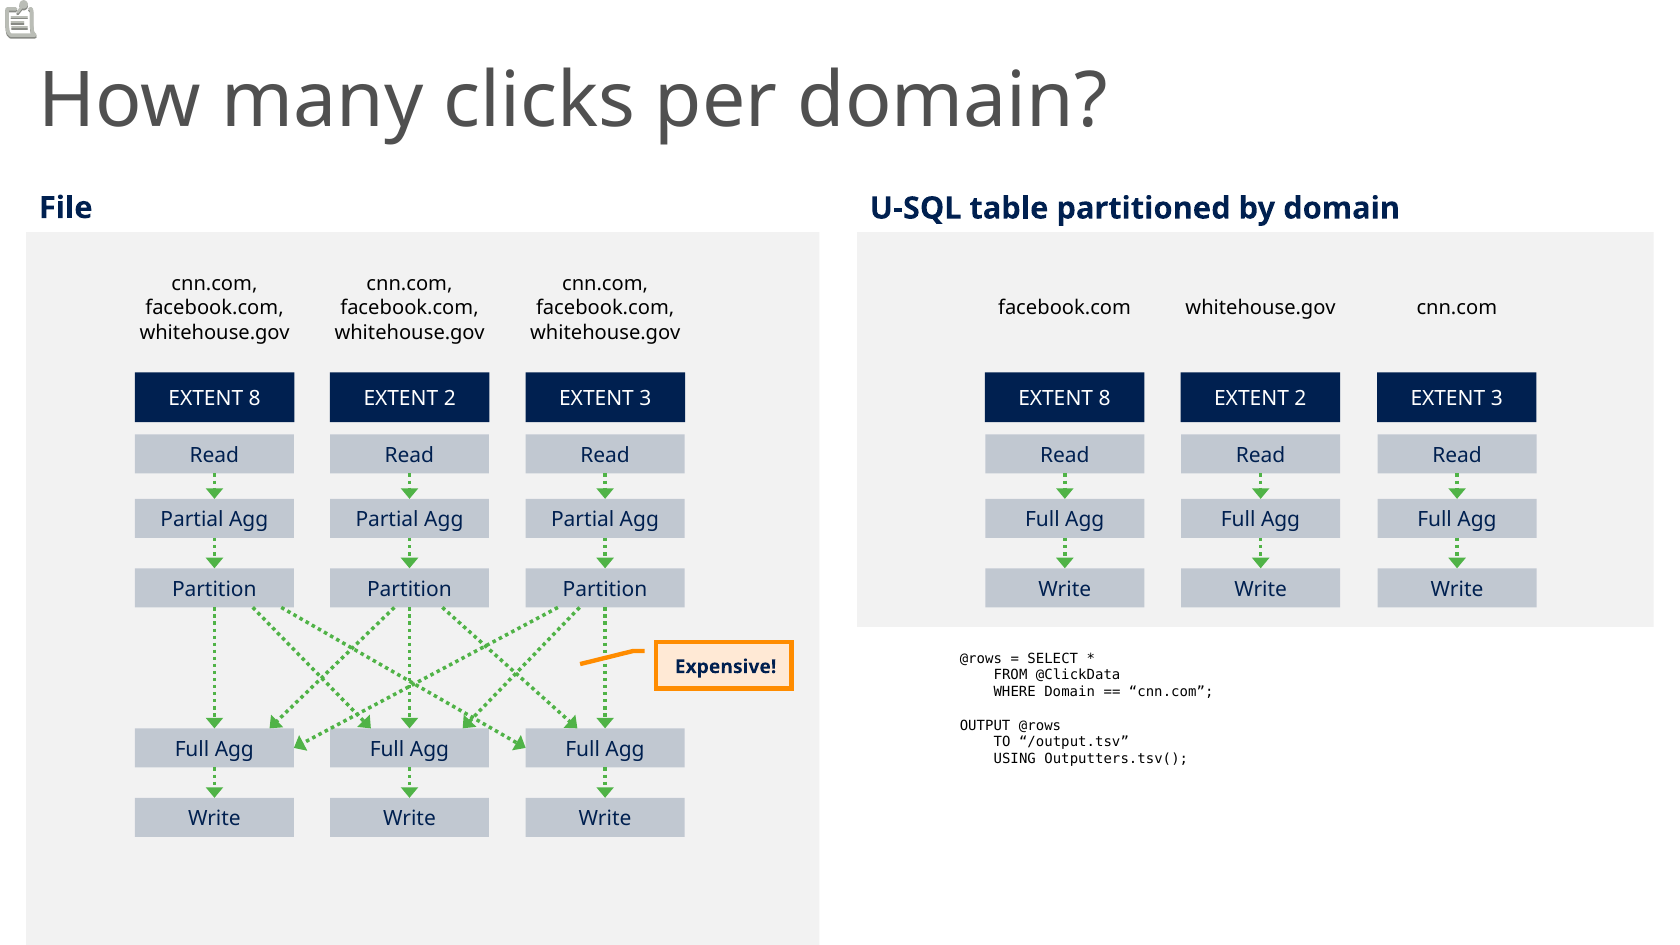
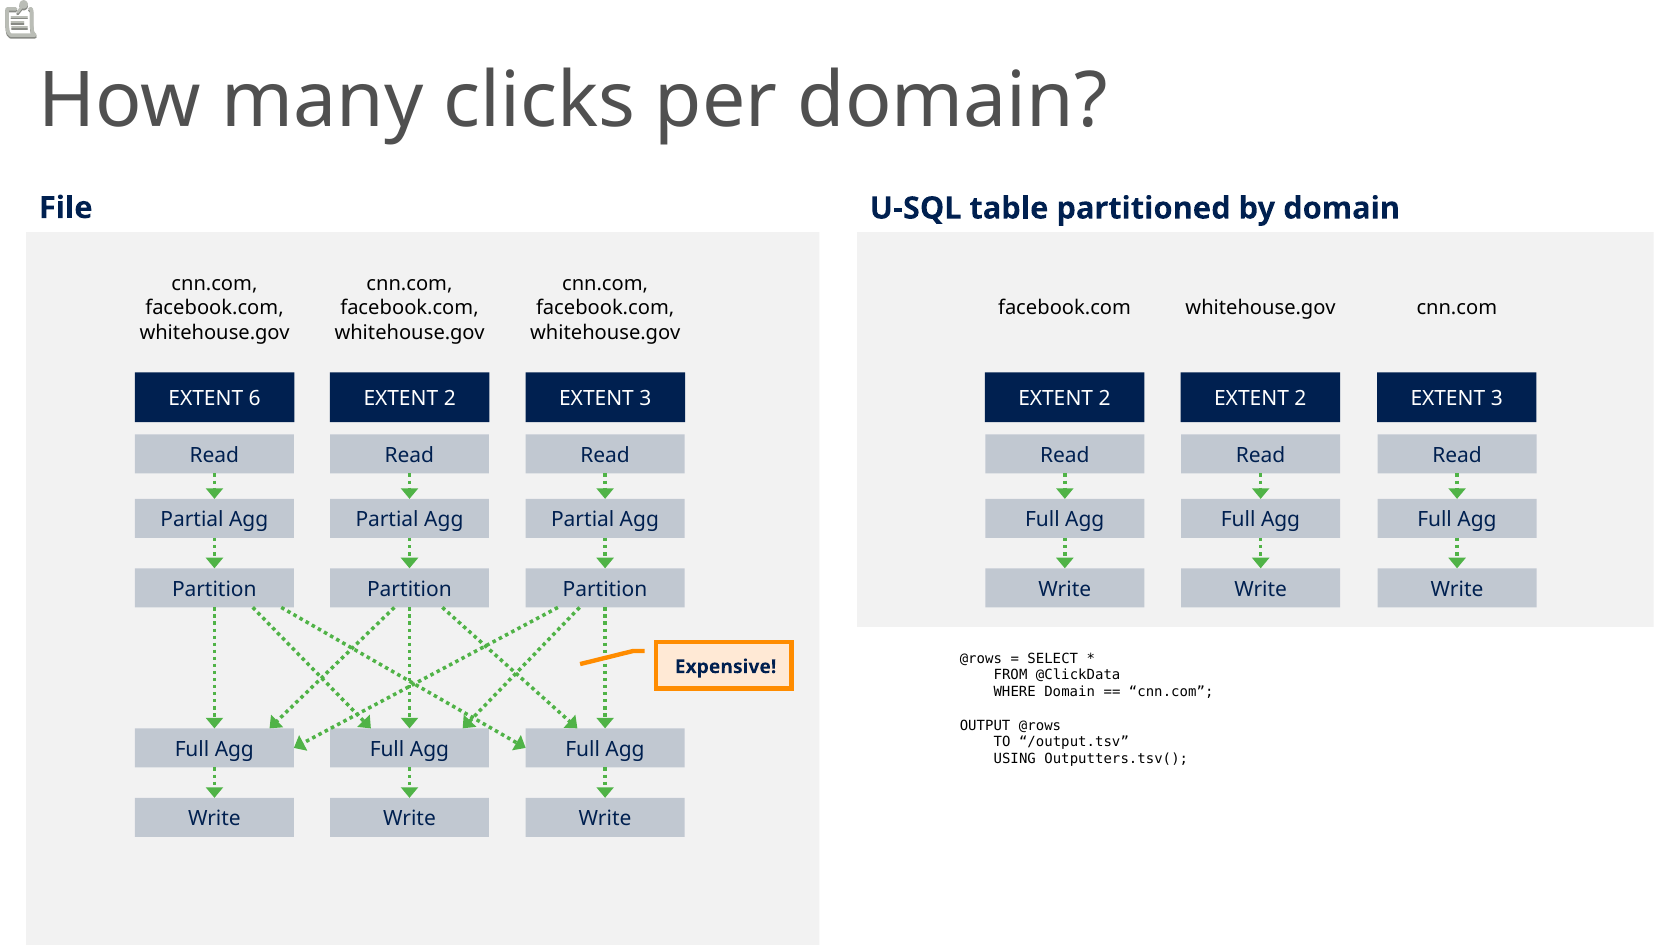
8 at (255, 399): 8 -> 6
8 at (1105, 399): 8 -> 2
